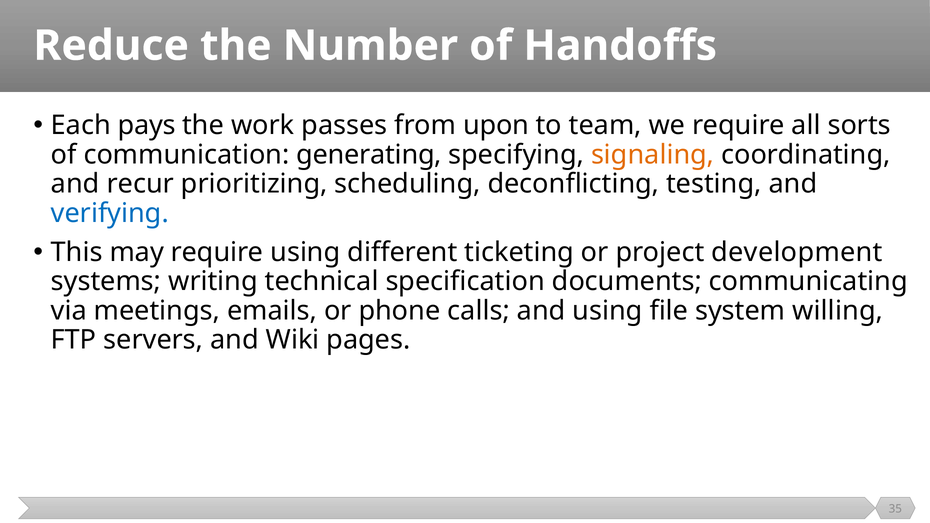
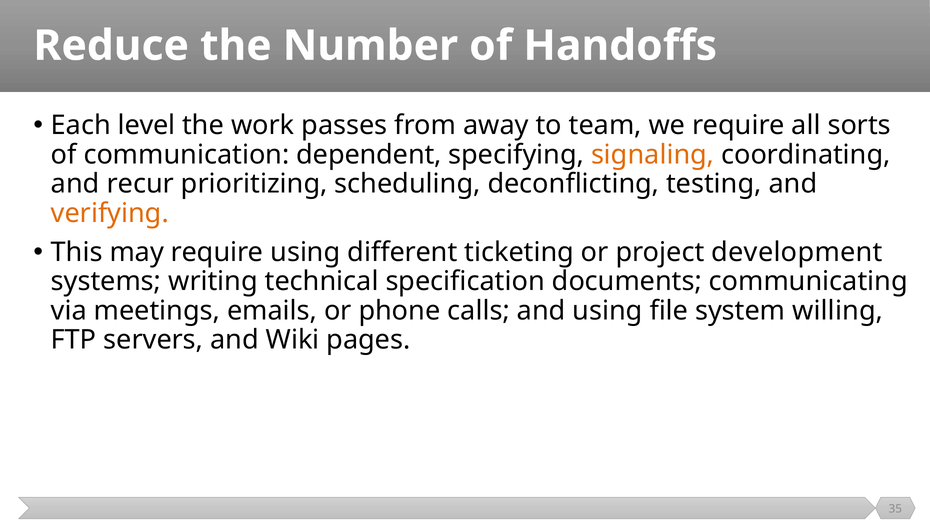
pays: pays -> level
upon: upon -> away
generating: generating -> dependent
verifying colour: blue -> orange
